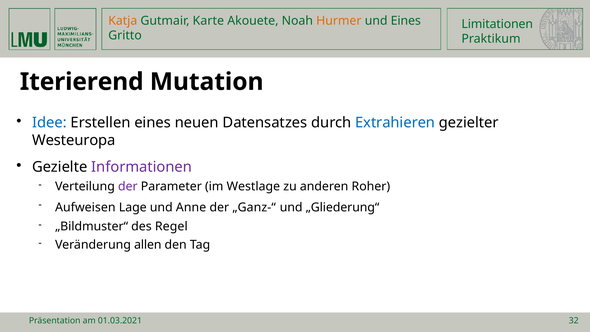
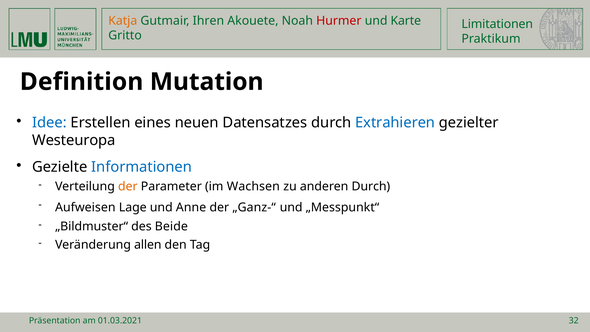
Karte: Karte -> Ihren
Hurmer colour: orange -> red
und Eines: Eines -> Karte
Iterierend: Iterierend -> Definition
Informationen colour: purple -> blue
der at (128, 187) colour: purple -> orange
Westlage: Westlage -> Wachsen
anderen Roher: Roher -> Durch
„Gliederung“: „Gliederung“ -> „Messpunkt“
Regel: Regel -> Beide
